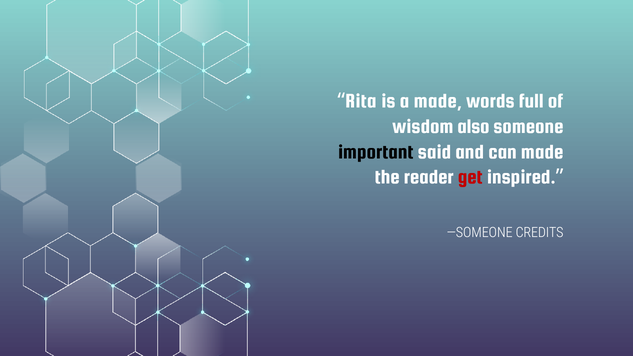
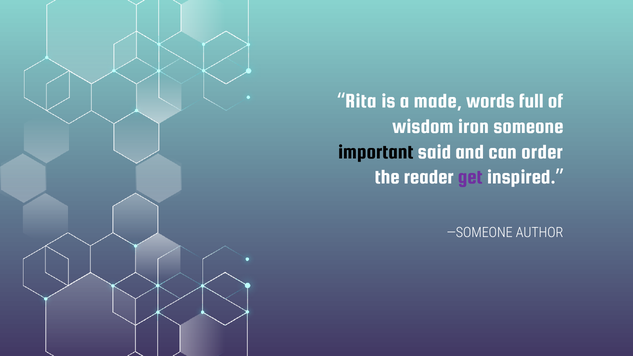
also: also -> iron
can made: made -> order
get colour: red -> purple
CREDITS: CREDITS -> AUTHOR
